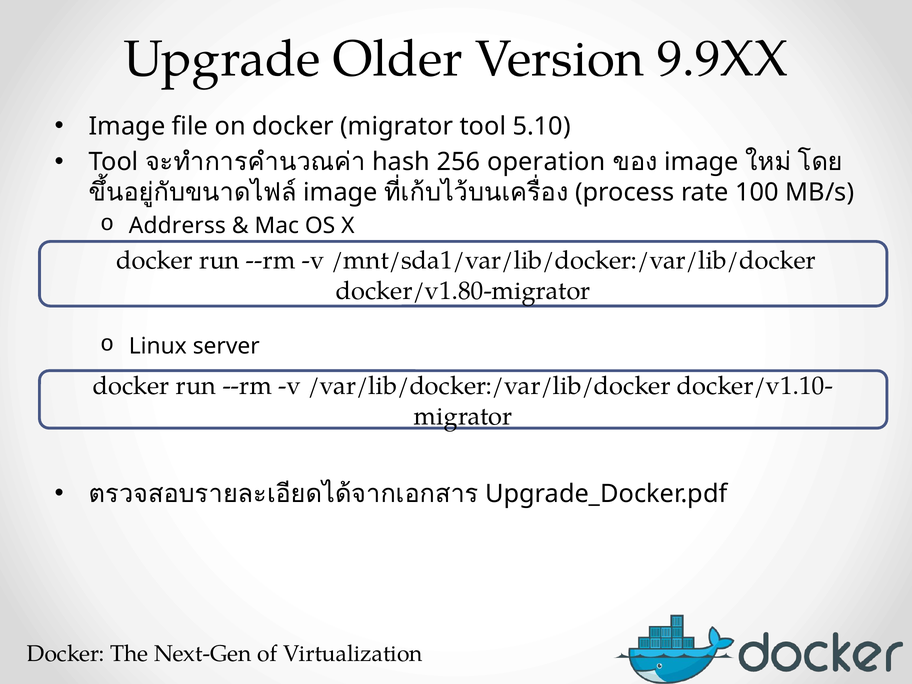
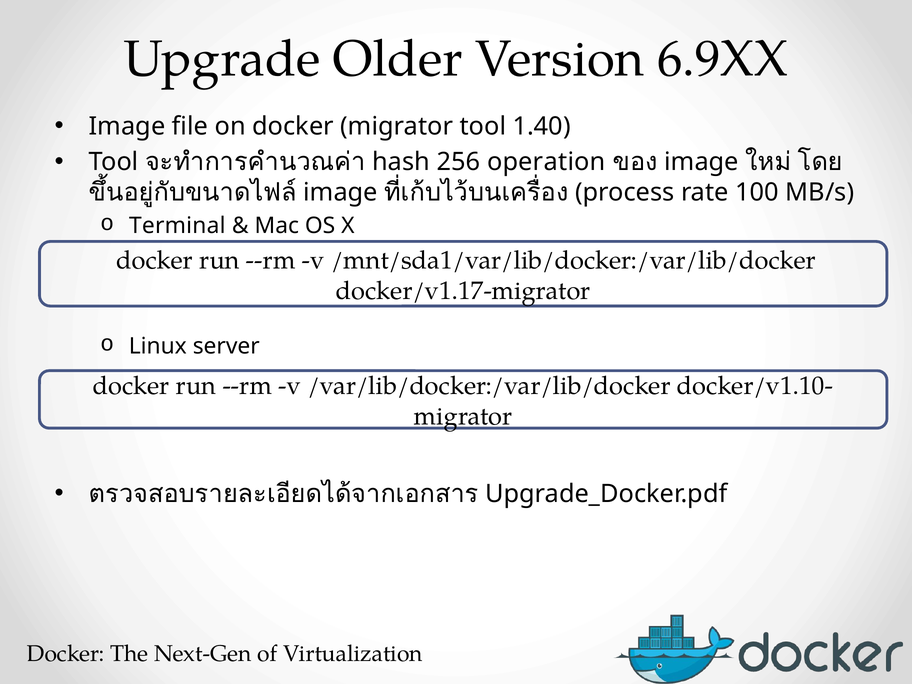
9.9XX: 9.9XX -> 6.9XX
5.10: 5.10 -> 1.40
Addrerss: Addrerss -> Terminal
docker/v1.80-migrator: docker/v1.80-migrator -> docker/v1.17-migrator
